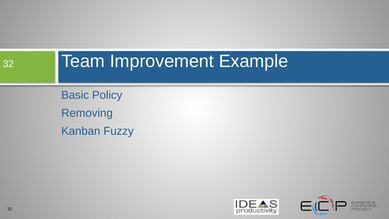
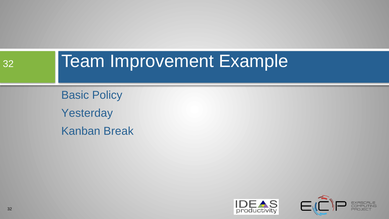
Removing: Removing -> Yesterday
Fuzzy: Fuzzy -> Break
